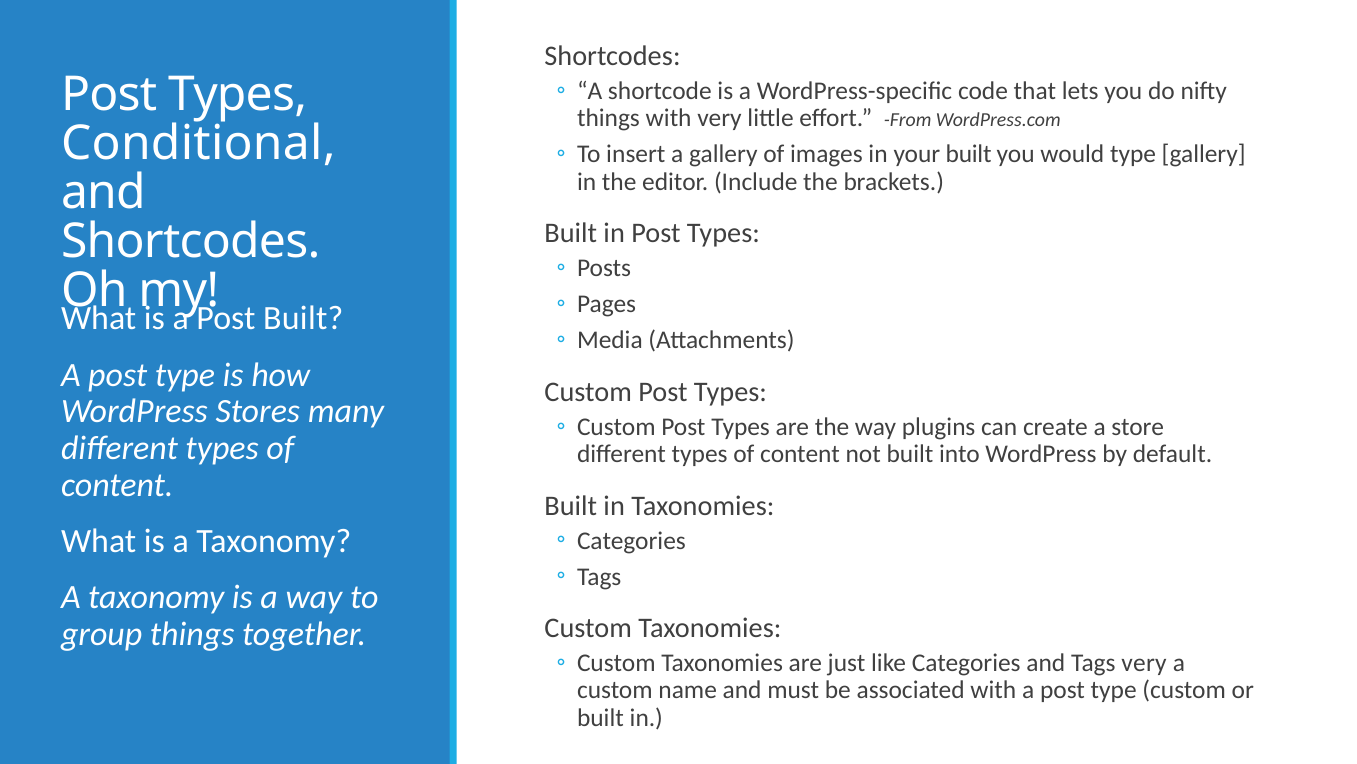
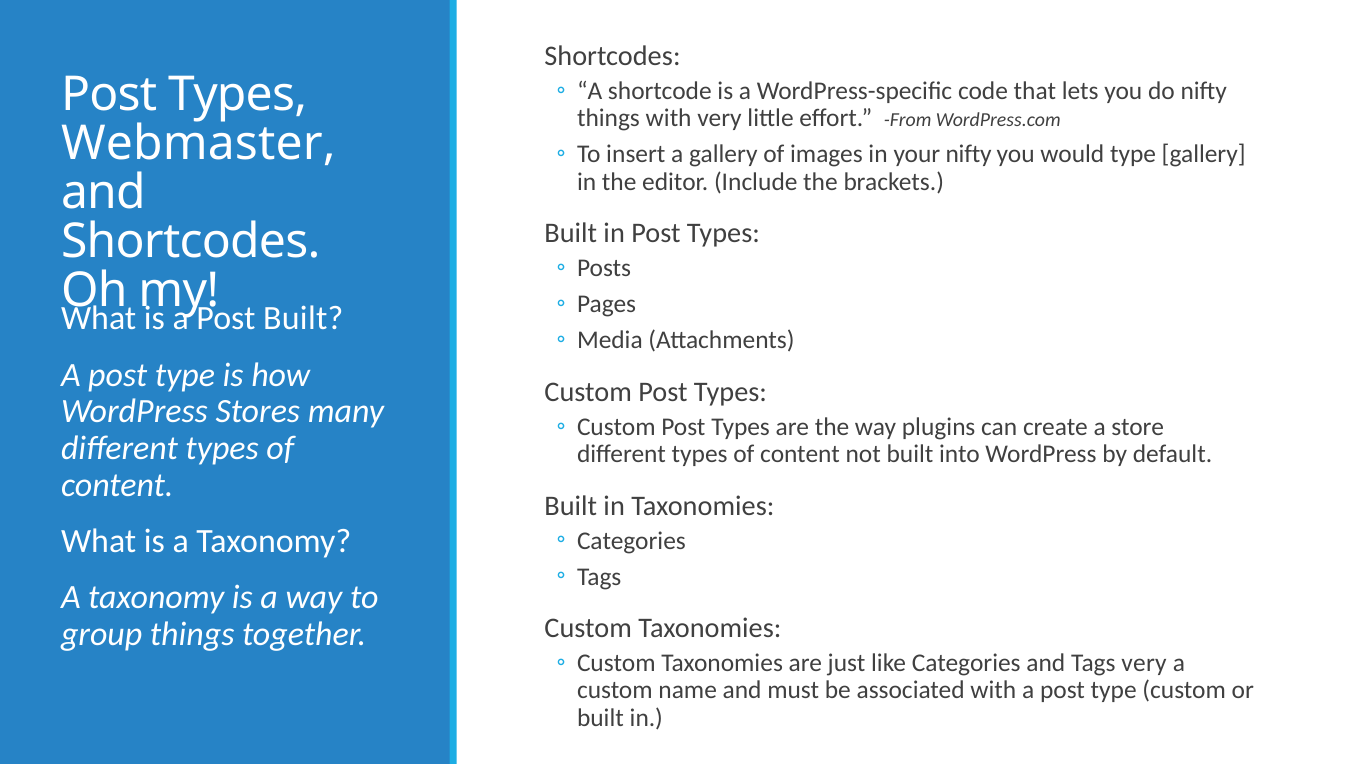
Conditional: Conditional -> Webmaster
your built: built -> nifty
